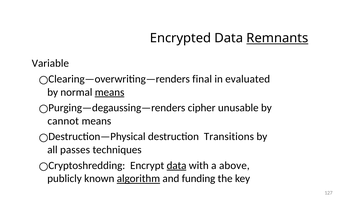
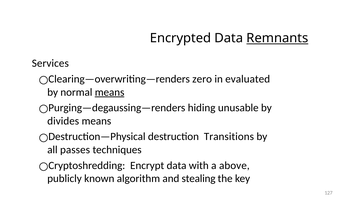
Variable: Variable -> Services
final: final -> zero
cipher: cipher -> hiding
cannot: cannot -> divides
data at (177, 166) underline: present -> none
algorithm underline: present -> none
funding: funding -> stealing
